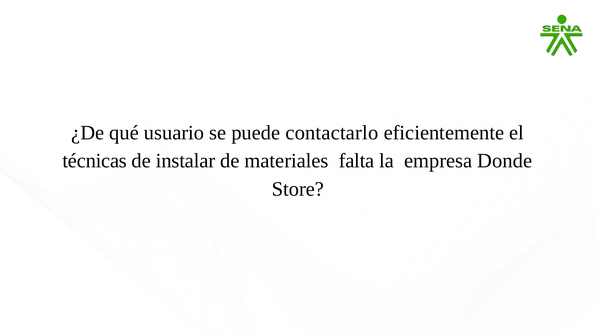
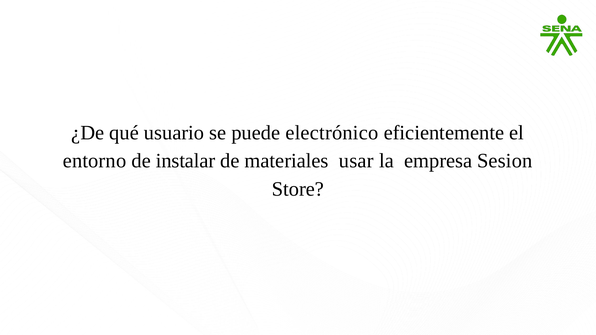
contactarlo: contactarlo -> electrónico
técnicas: técnicas -> entorno
falta: falta -> usar
Donde: Donde -> Sesion
